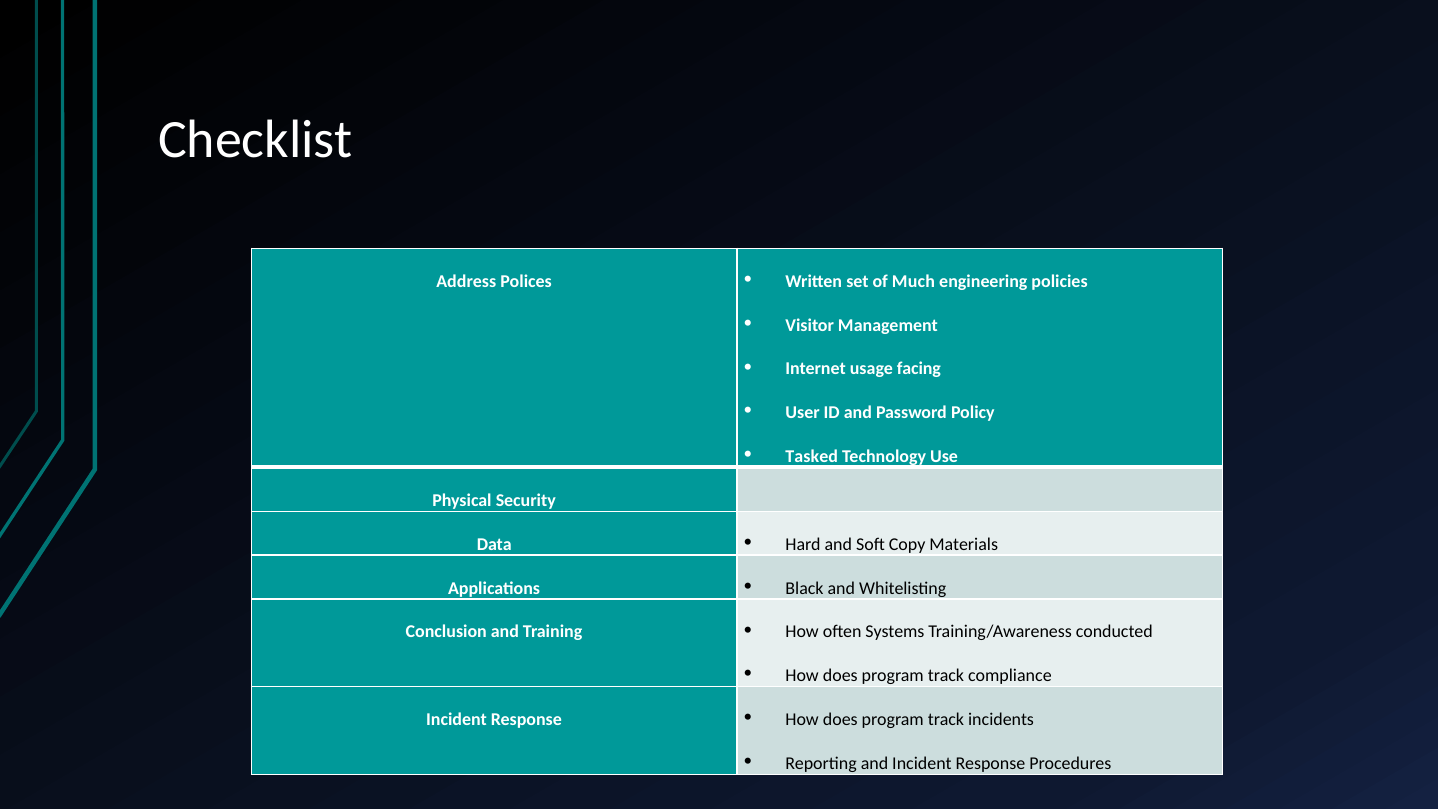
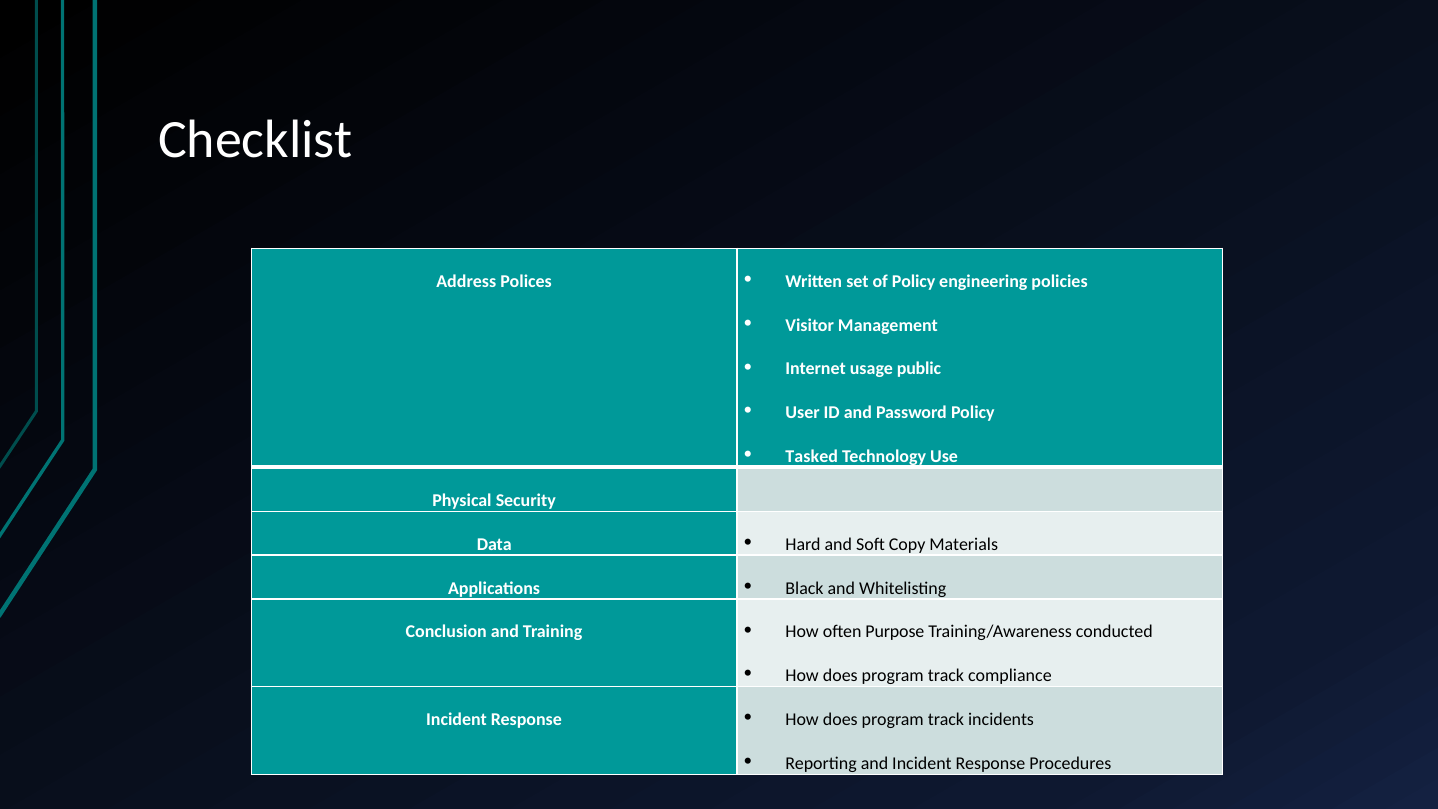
of Much: Much -> Policy
facing: facing -> public
Systems: Systems -> Purpose
